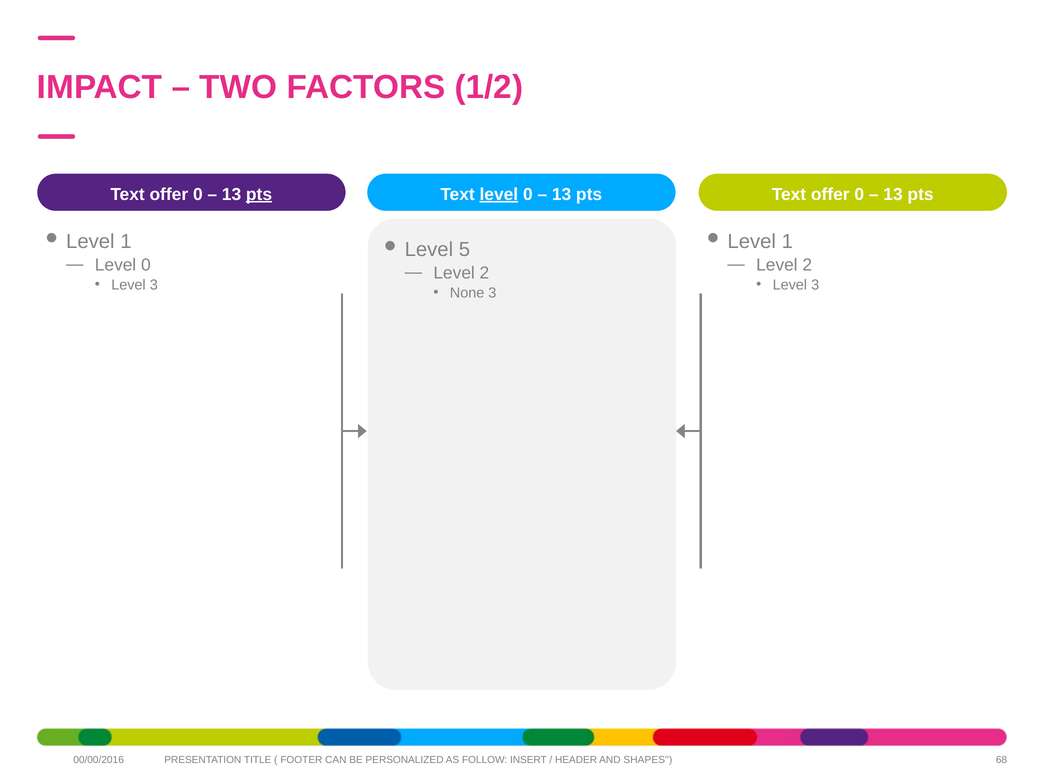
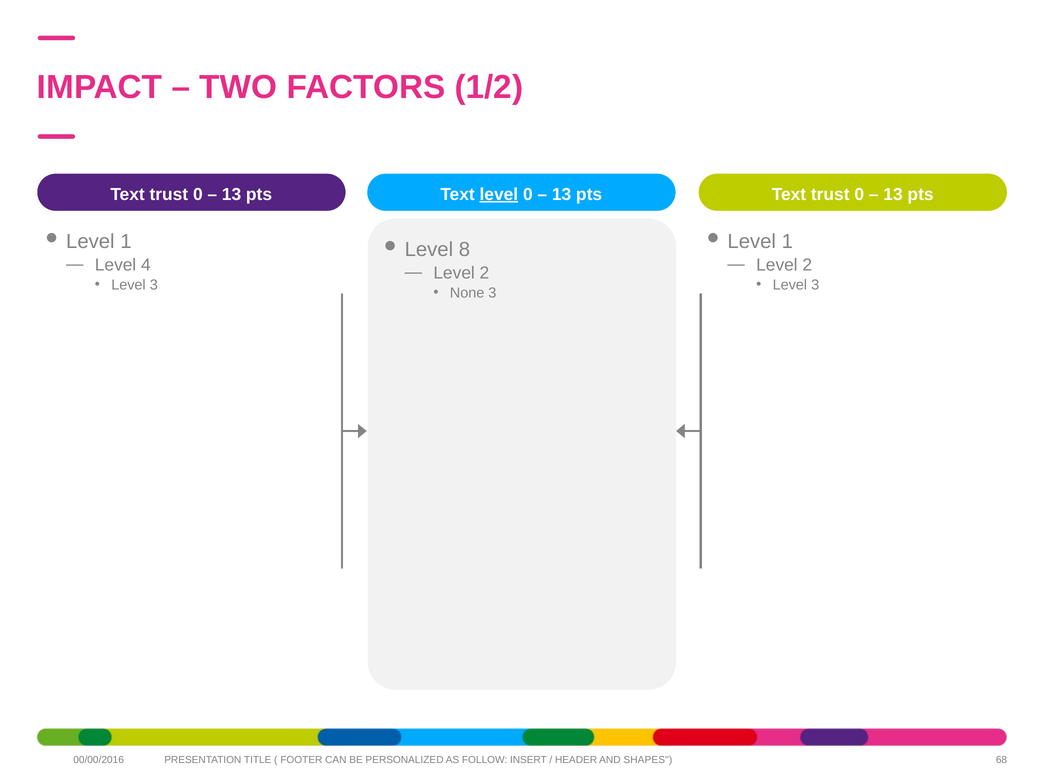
offer at (169, 194): offer -> trust
pts at (259, 194) underline: present -> none
pts Text offer: offer -> trust
5: 5 -> 8
0 at (146, 265): 0 -> 4
